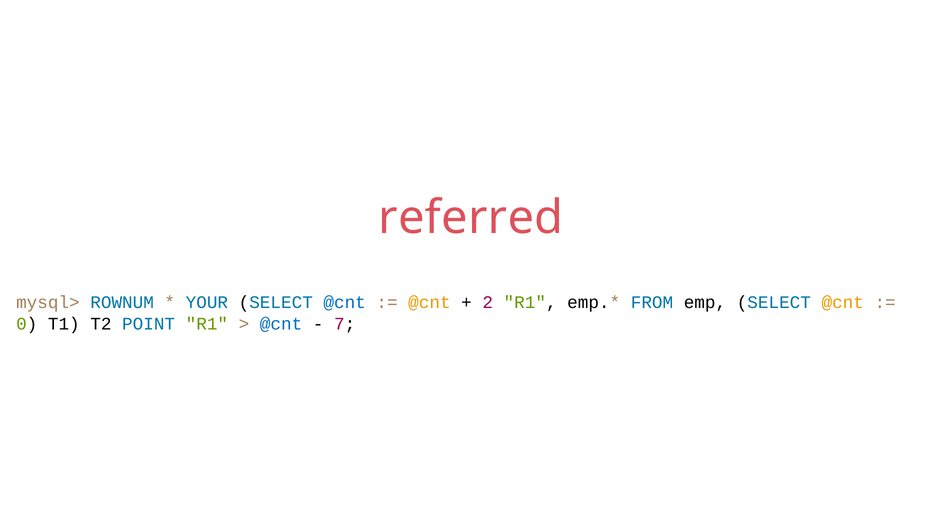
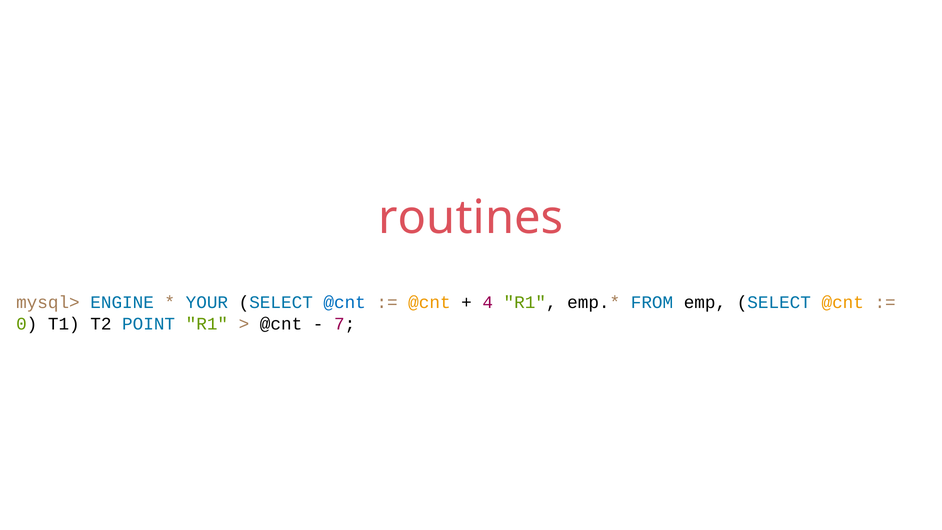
referred: referred -> routines
ROWNUM: ROWNUM -> ENGINE
2: 2 -> 4
@cnt at (281, 324) colour: blue -> black
